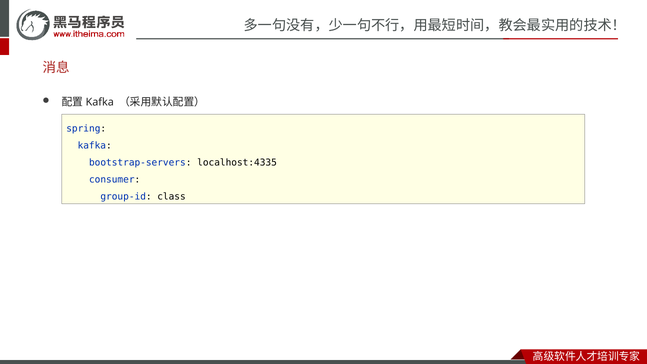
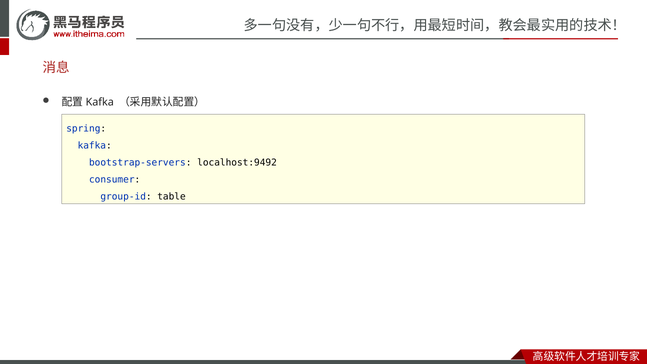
localhost:4335: localhost:4335 -> localhost:9492
class: class -> table
